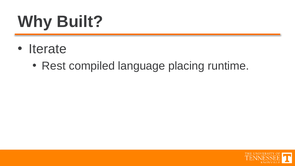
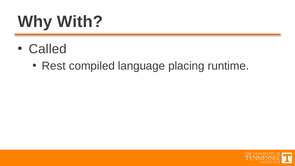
Built: Built -> With
Iterate: Iterate -> Called
